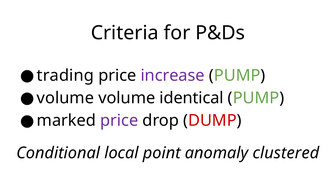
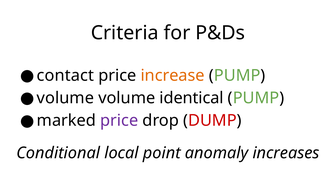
trading: trading -> contact
increase colour: purple -> orange
clustered: clustered -> increases
